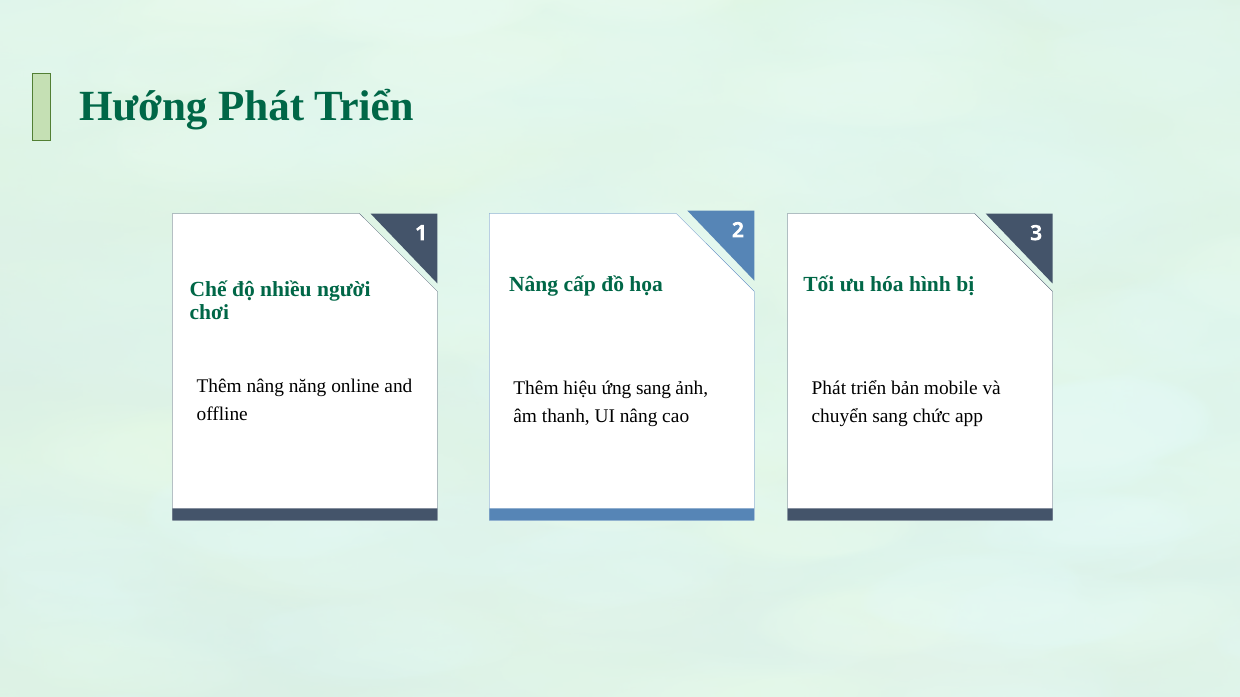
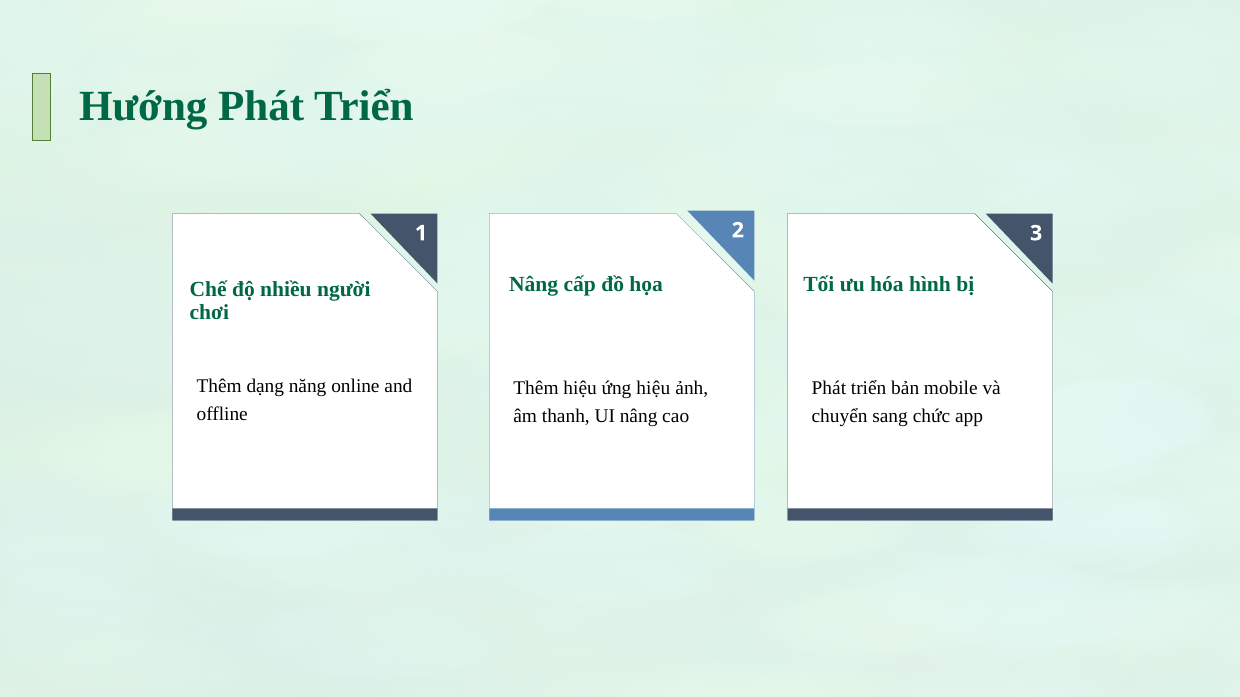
Thêm nâng: nâng -> dạng
ứng sang: sang -> hiệu
